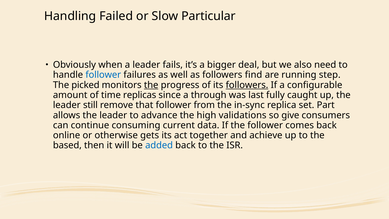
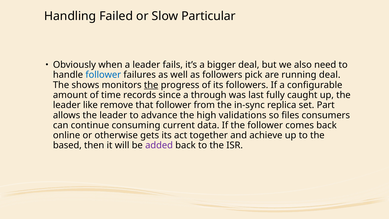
find: find -> pick
running step: step -> deal
picked: picked -> shows
followers at (247, 85) underline: present -> none
replicas: replicas -> records
still: still -> like
give: give -> files
added colour: blue -> purple
